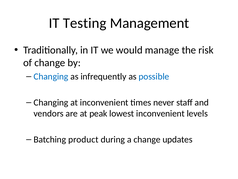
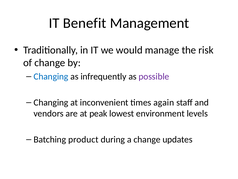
Testing: Testing -> Benefit
possible colour: blue -> purple
never: never -> again
lowest inconvenient: inconvenient -> environment
